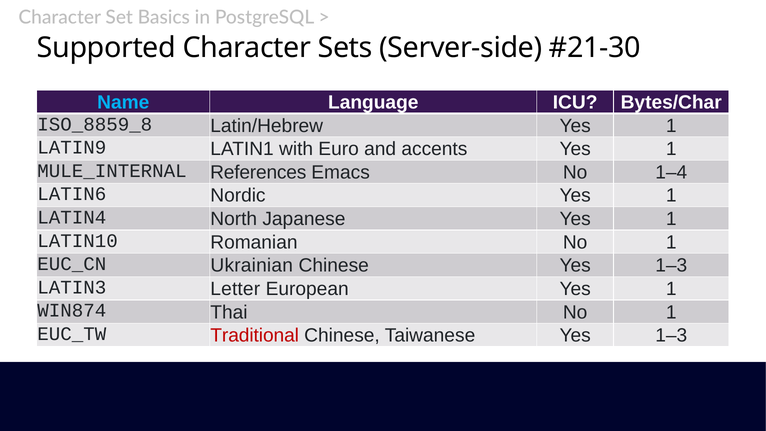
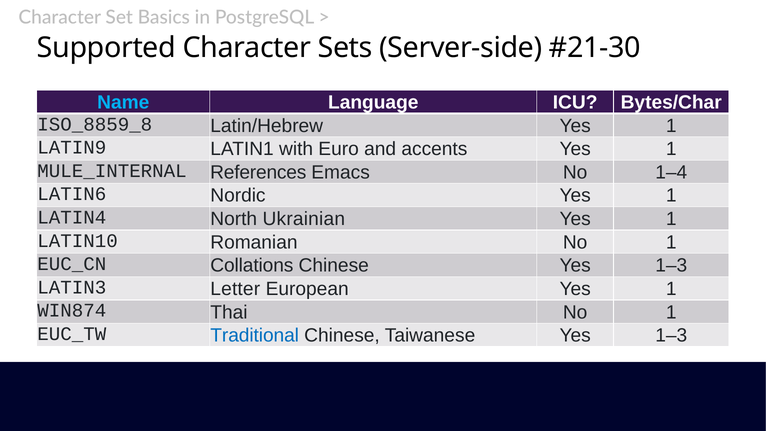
Japanese: Japanese -> Ukrainian
Ukrainian: Ukrainian -> Collations
Traditional colour: red -> blue
